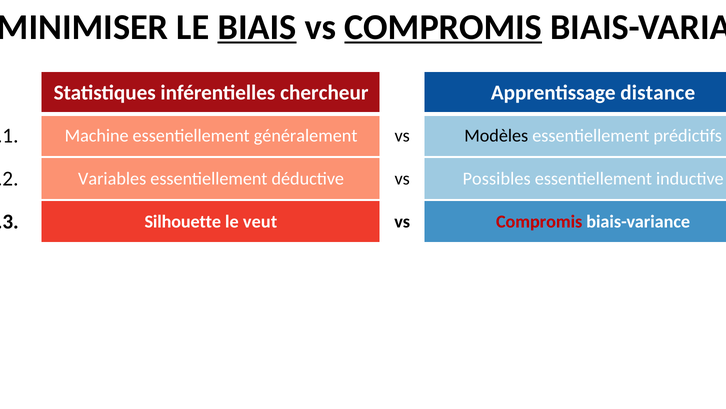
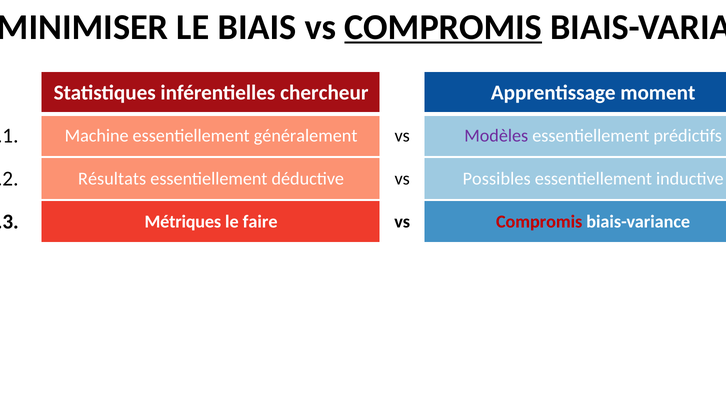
BIAIS underline: present -> none
distance: distance -> moment
Modèles colour: black -> purple
Variables: Variables -> Résultats
Silhouette: Silhouette -> Métriques
veut: veut -> faire
